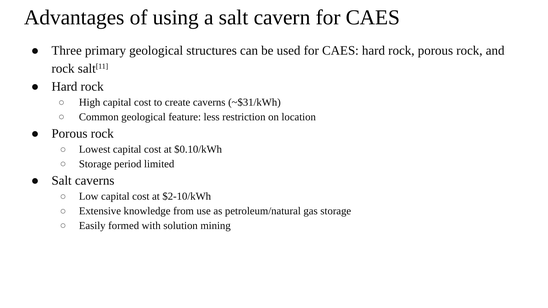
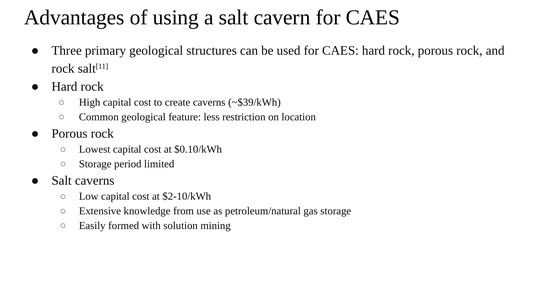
~$31/kWh: ~$31/kWh -> ~$39/kWh
